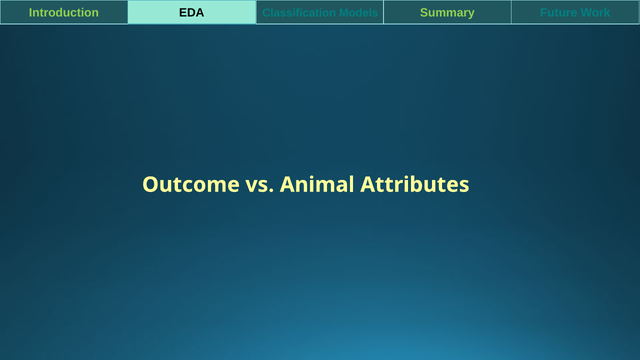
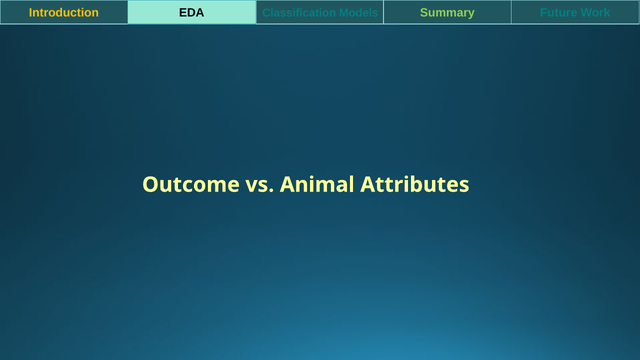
Introduction colour: light green -> yellow
